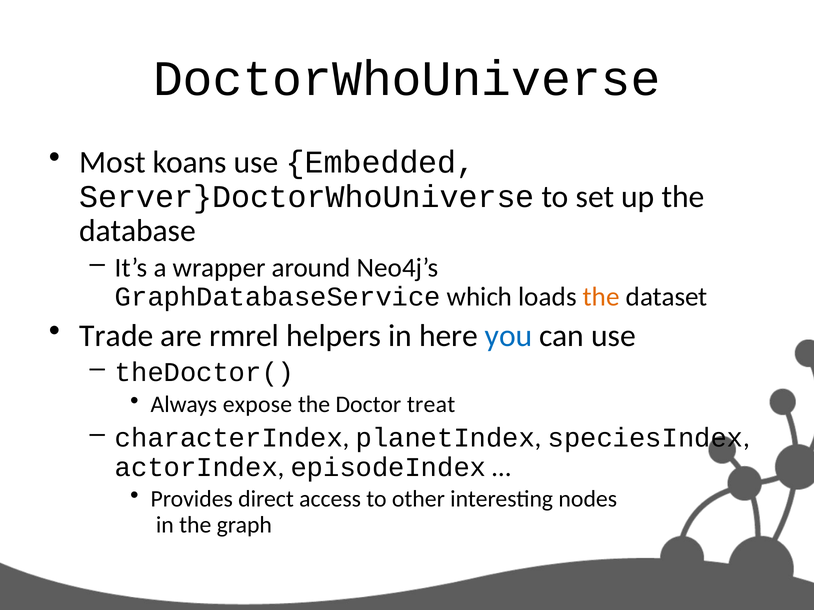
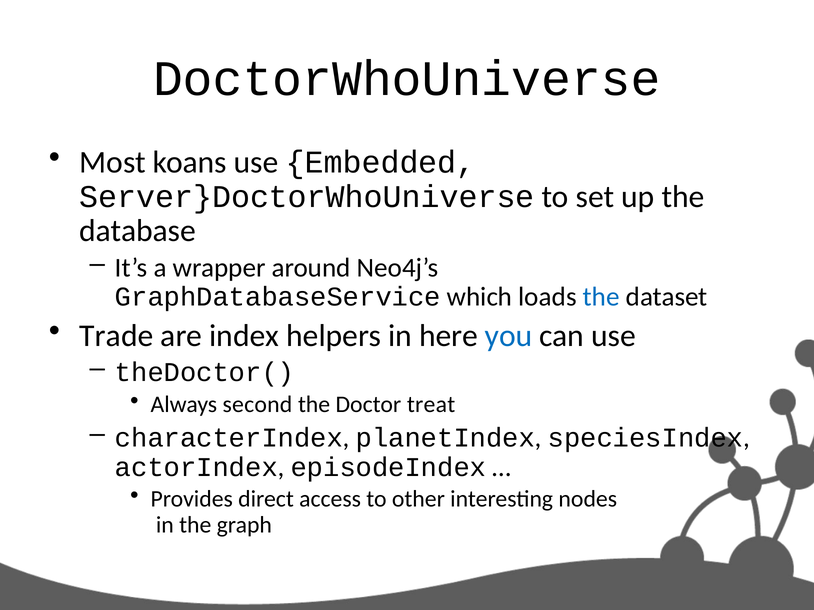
the at (601, 297) colour: orange -> blue
rmrel: rmrel -> index
expose: expose -> second
